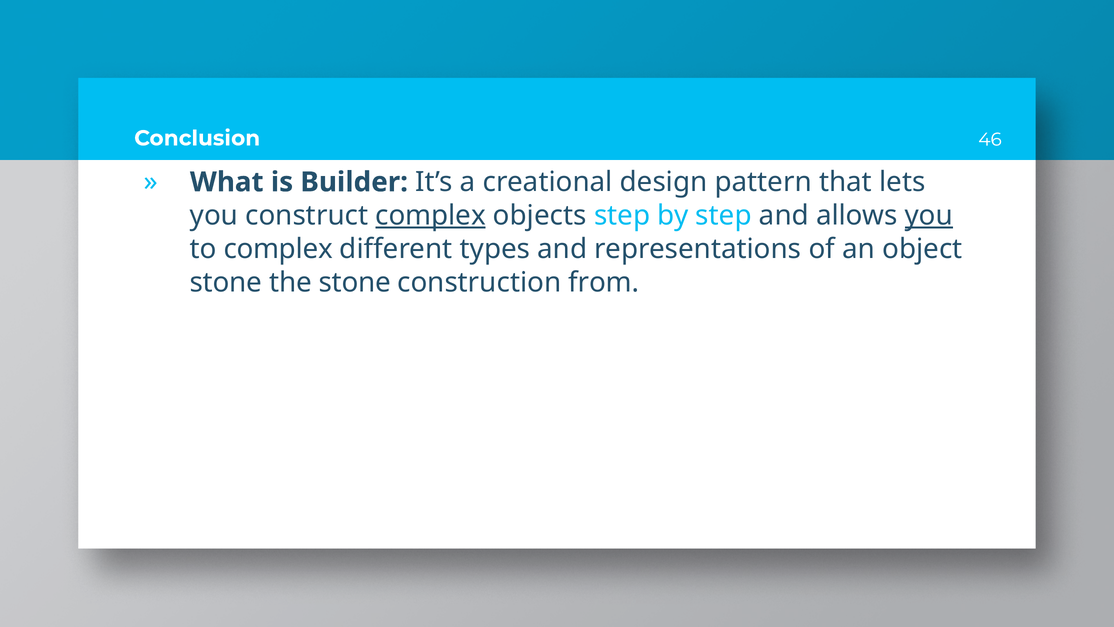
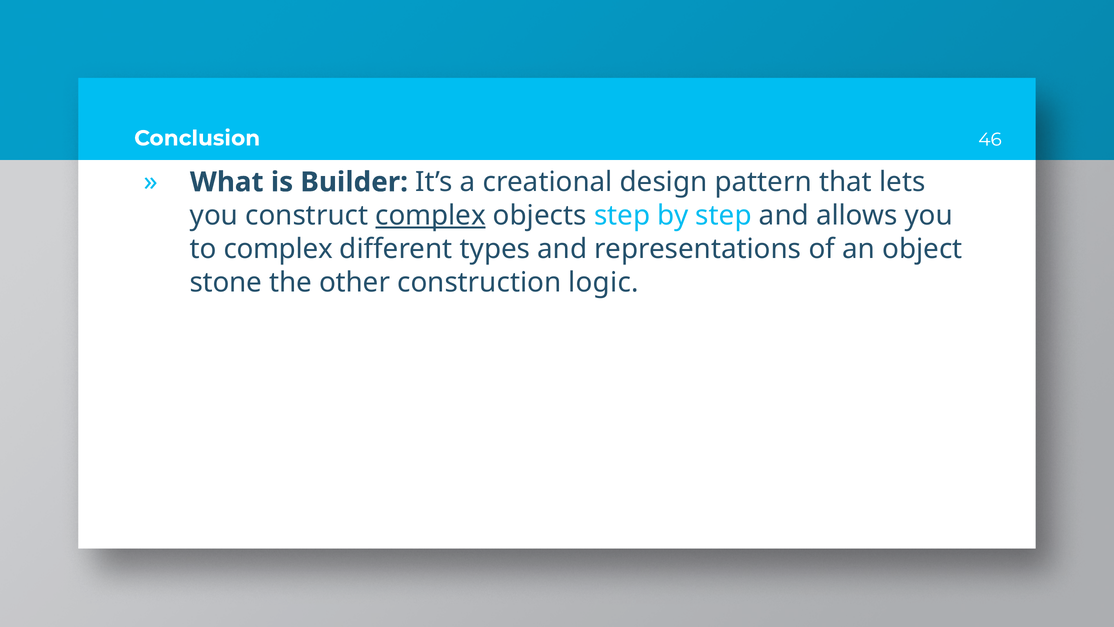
you at (929, 215) underline: present -> none
the stone: stone -> other
from: from -> logic
